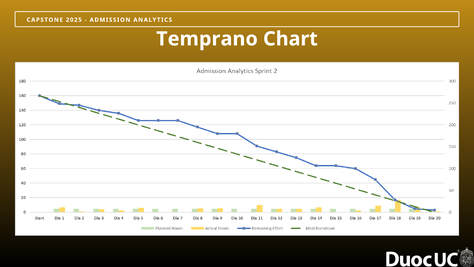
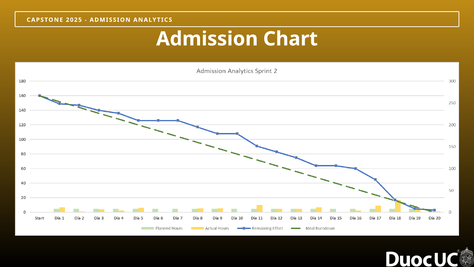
Temprano at (207, 39): Temprano -> Admission
